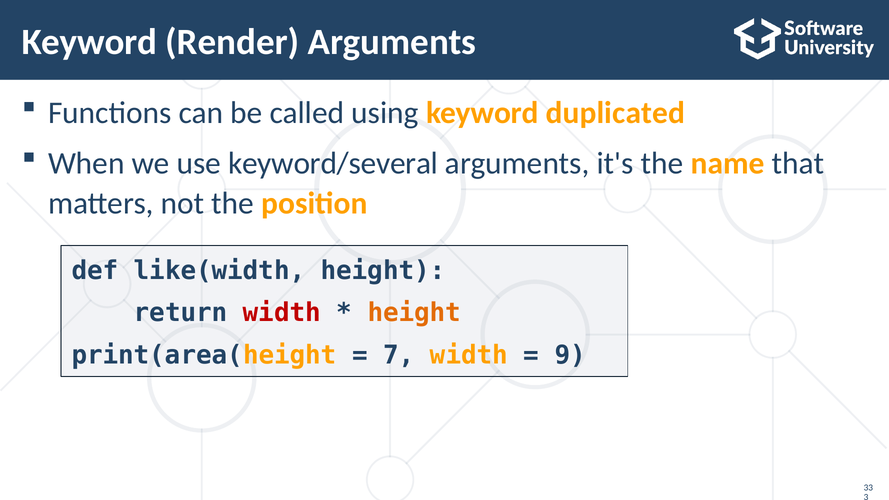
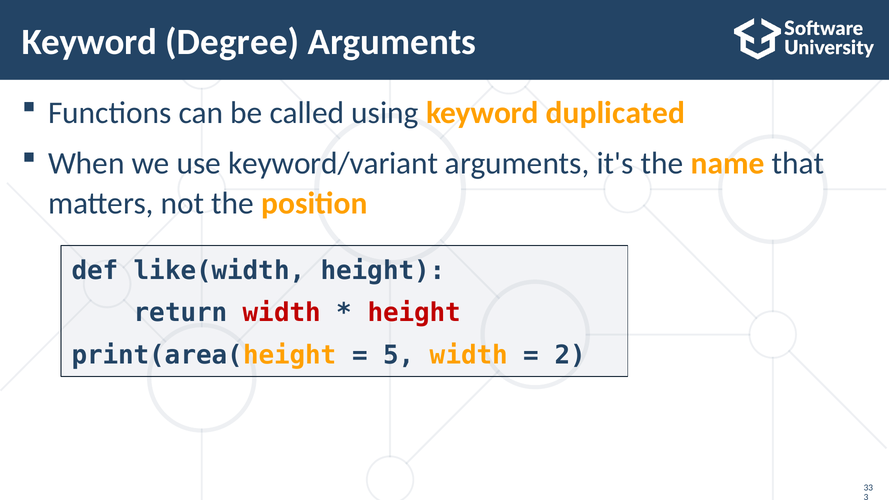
Render: Render -> Degree
keyword/several: keyword/several -> keyword/variant
height at (414, 313) colour: orange -> red
7: 7 -> 5
9: 9 -> 2
